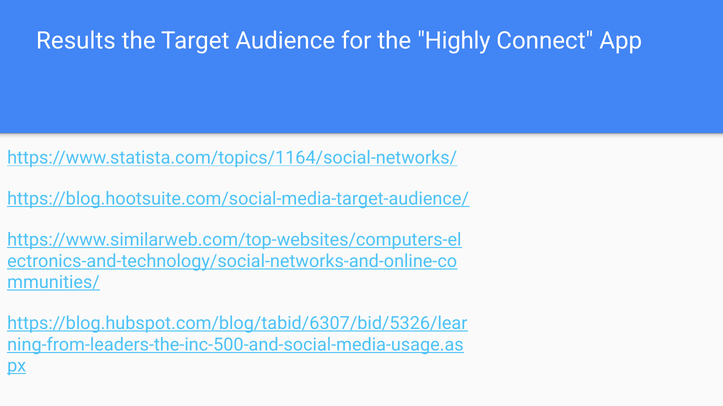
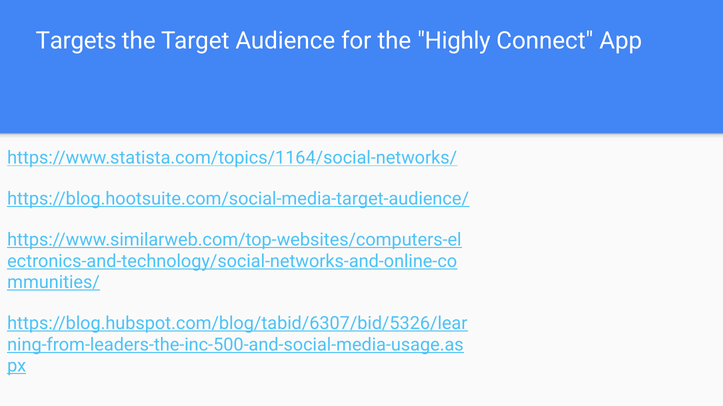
Results: Results -> Targets
